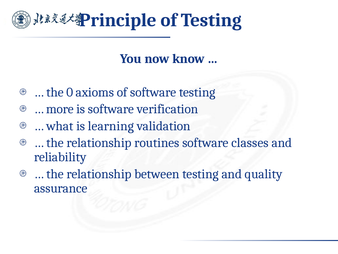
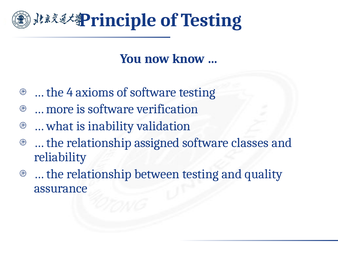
0: 0 -> 4
learning: learning -> inability
routines: routines -> assigned
